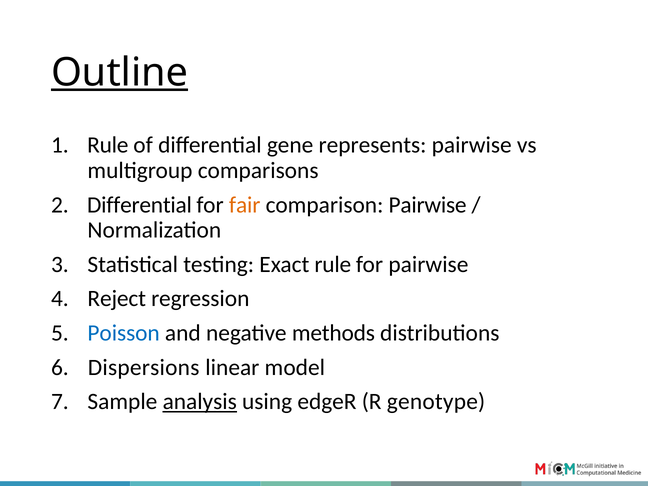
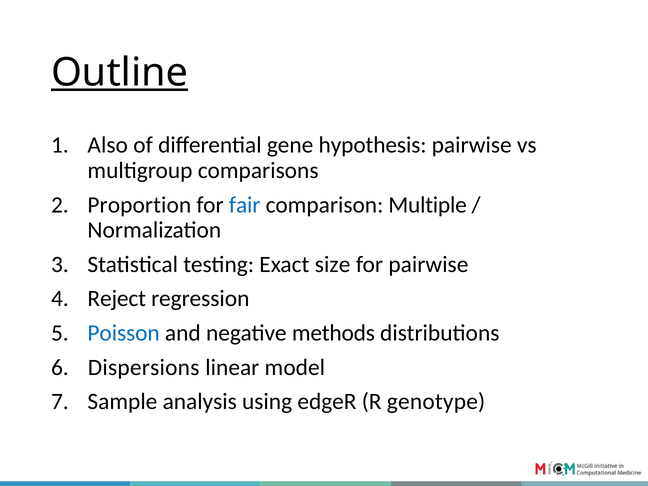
Rule at (108, 145): Rule -> Also
represents: represents -> hypothesis
Differential at (139, 205): Differential -> Proportion
fair colour: orange -> blue
comparison Pairwise: Pairwise -> Multiple
Exact rule: rule -> size
analysis underline: present -> none
